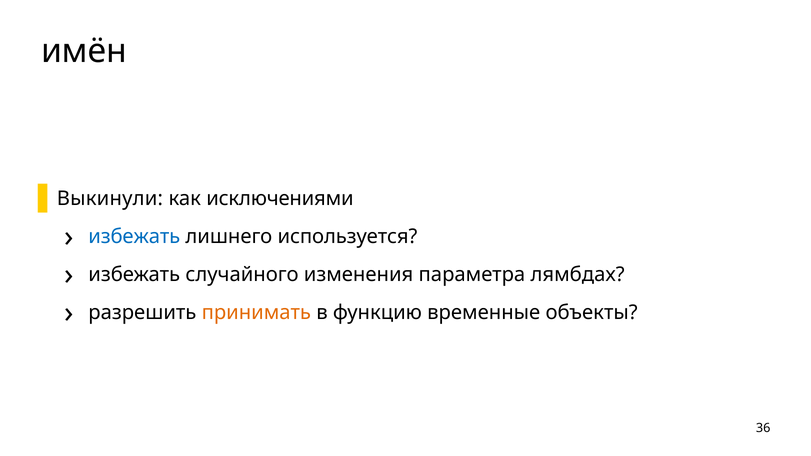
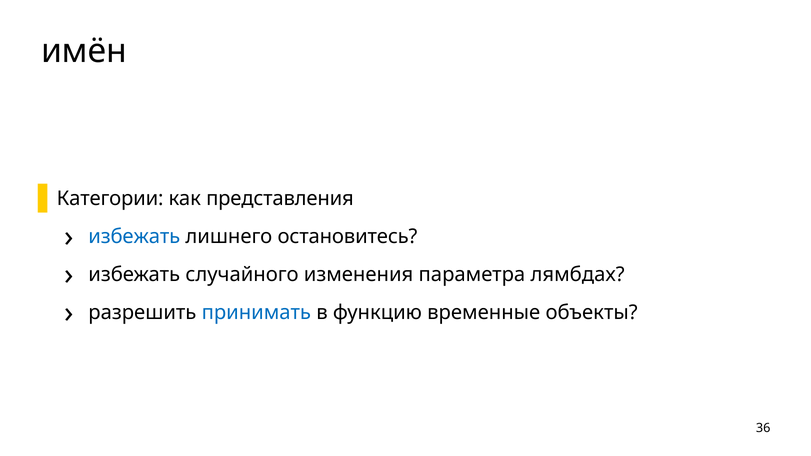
Выкинули: Выкинули -> Категории
исключениями: исключениями -> представления
используется: используется -> остановитесь
принимать colour: orange -> blue
